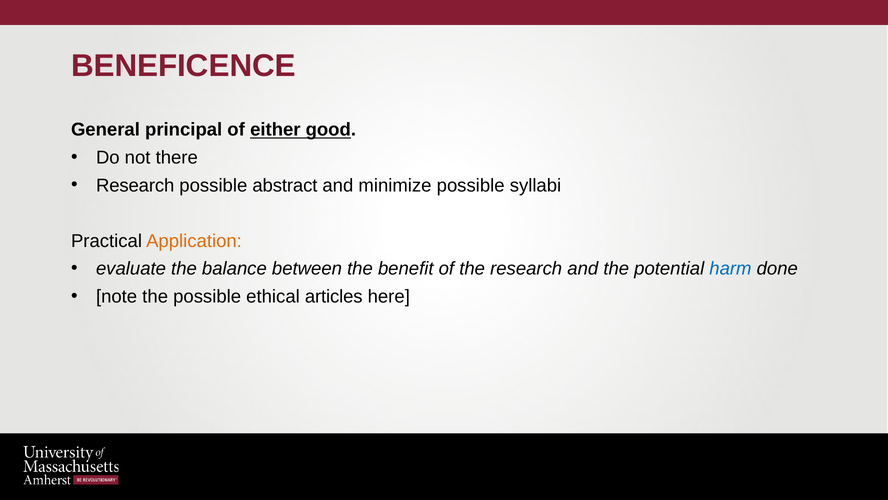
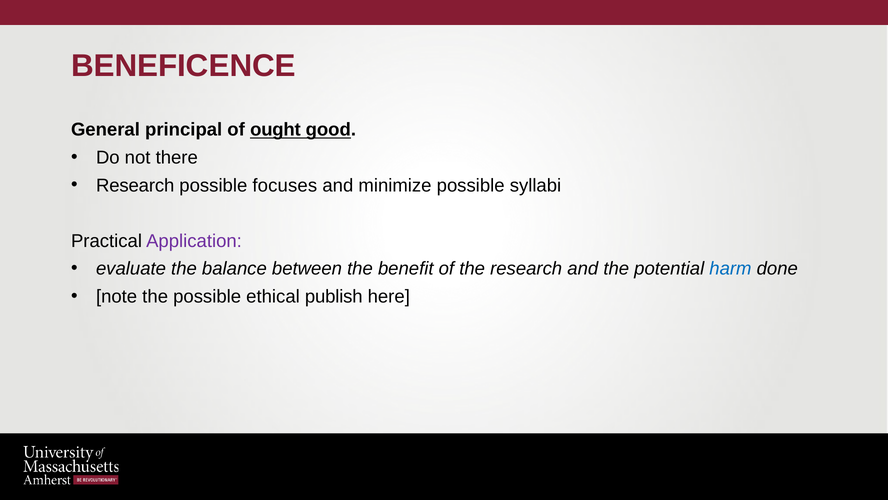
either: either -> ought
abstract: abstract -> focuses
Application colour: orange -> purple
articles: articles -> publish
